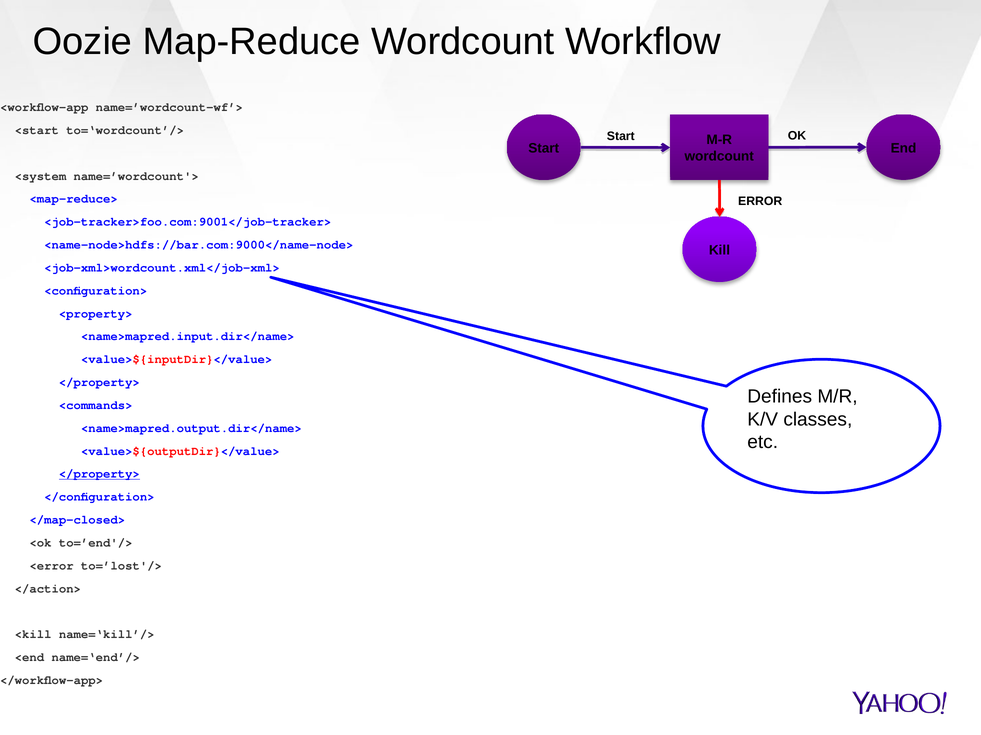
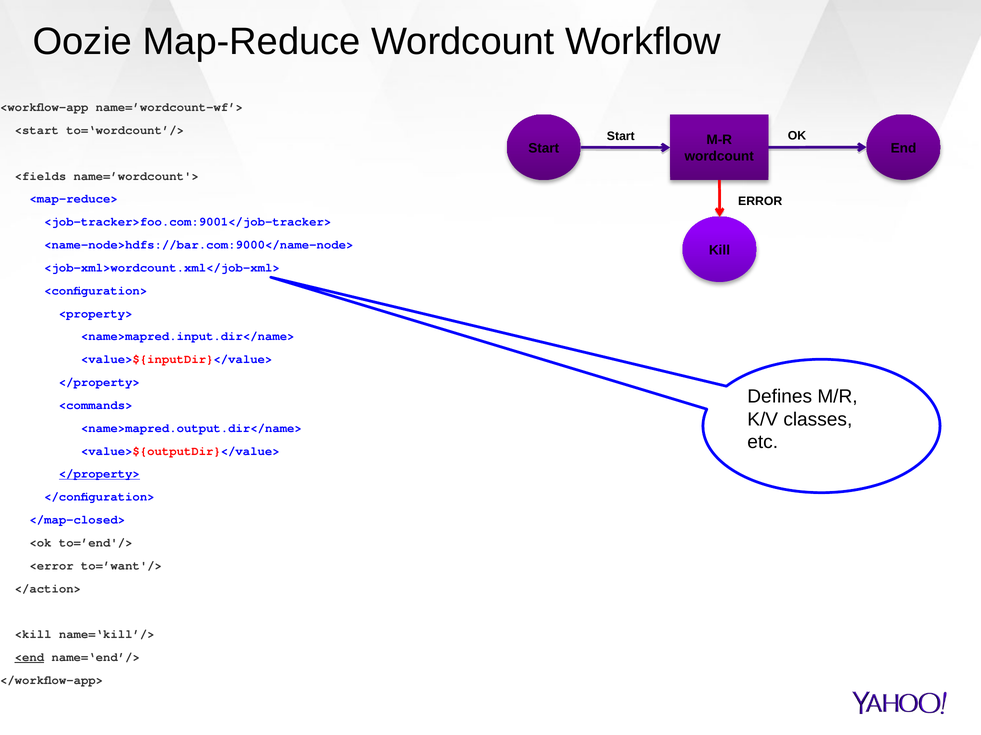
<system: <system -> <fields
to=’lost'/>: to=’lost'/> -> to=’want'/>
<end underline: none -> present
